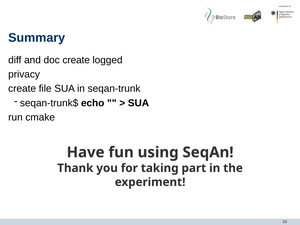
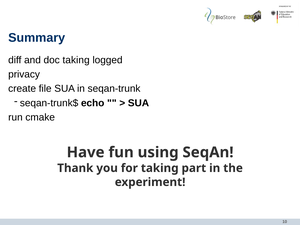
doc create: create -> taking
